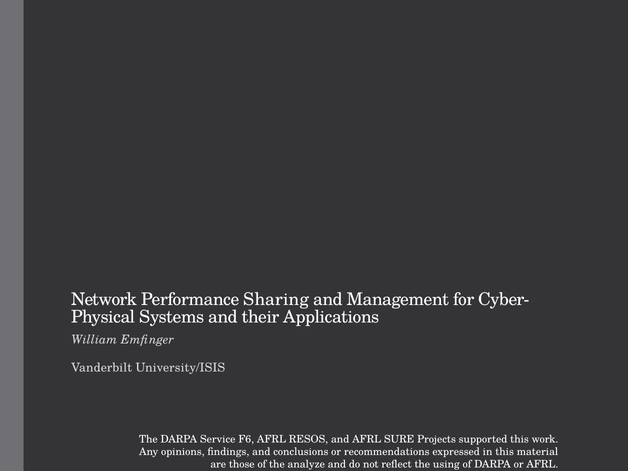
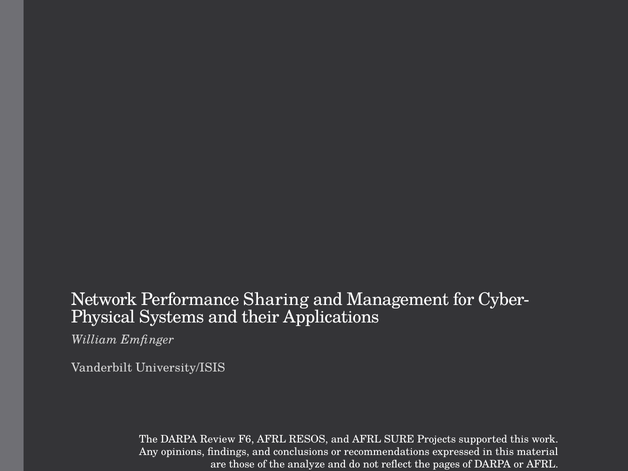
Service: Service -> Review
using: using -> pages
